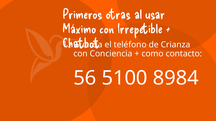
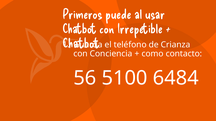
otras: otras -> puede
Máximo at (79, 29): Máximo -> Chatbot
8984: 8984 -> 6484
